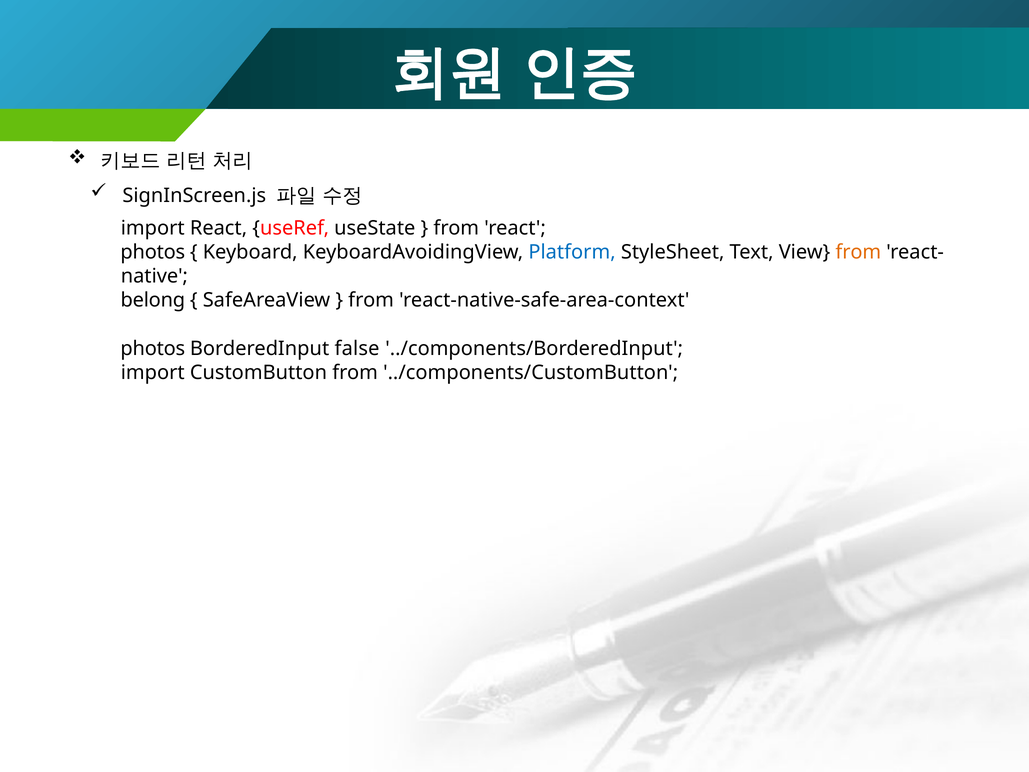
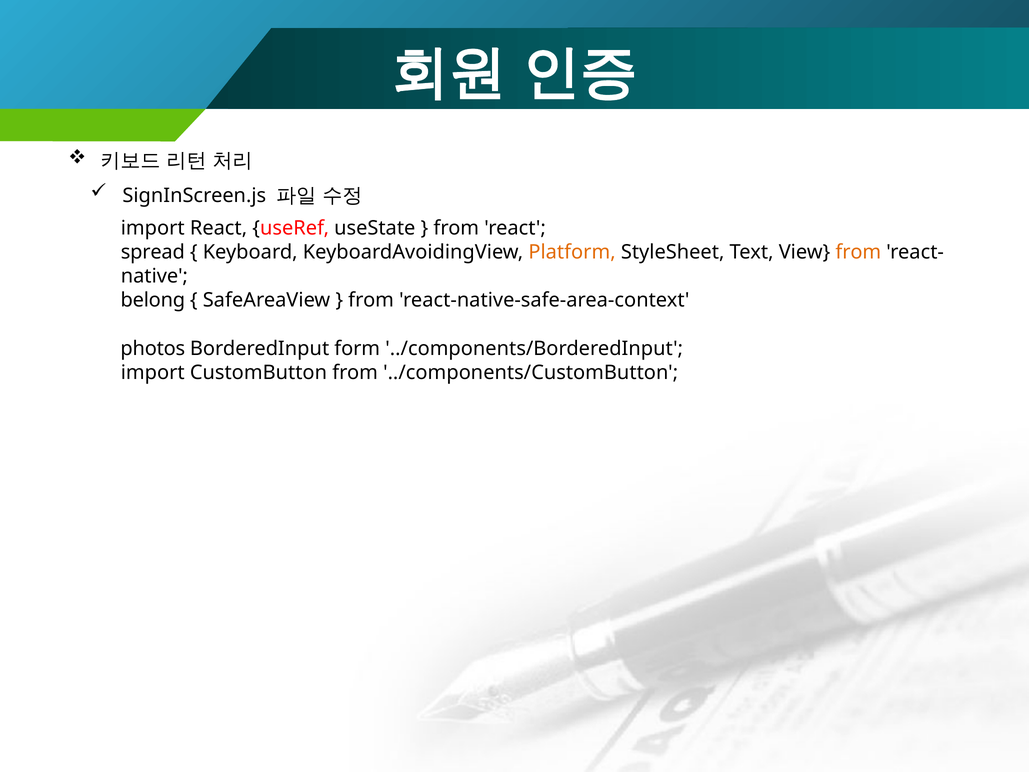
photos at (153, 252): photos -> spread
Platform colour: blue -> orange
false: false -> form
